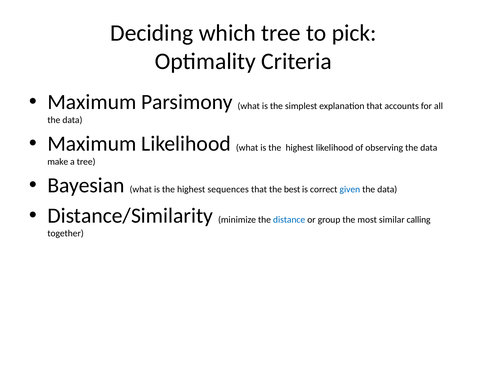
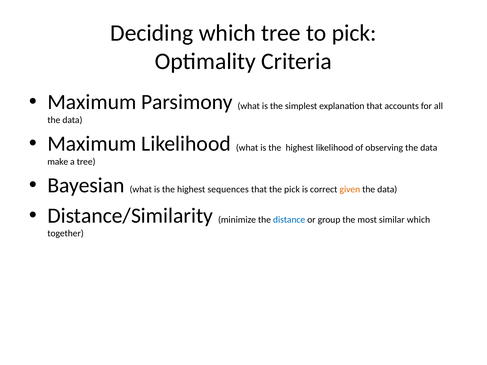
the best: best -> pick
given colour: blue -> orange
similar calling: calling -> which
